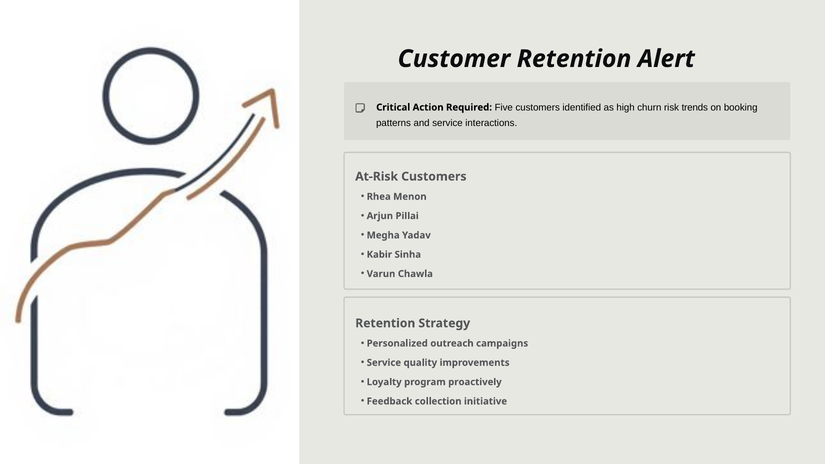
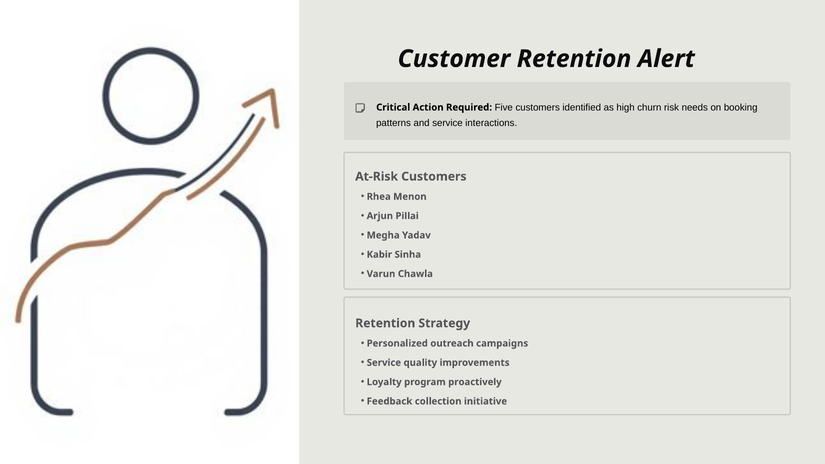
trends: trends -> needs
